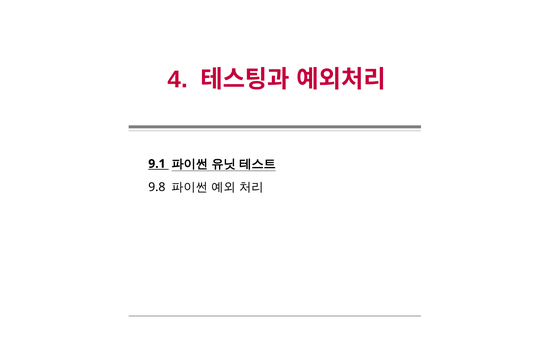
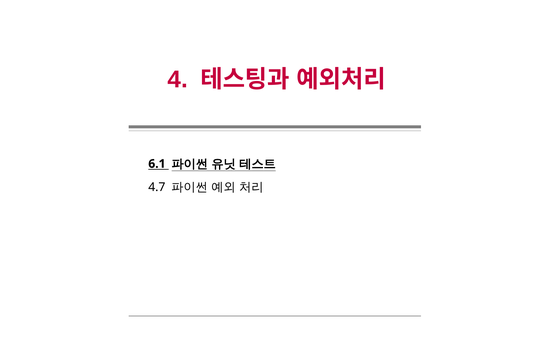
9.1: 9.1 -> 6.1
9.8: 9.8 -> 4.7
